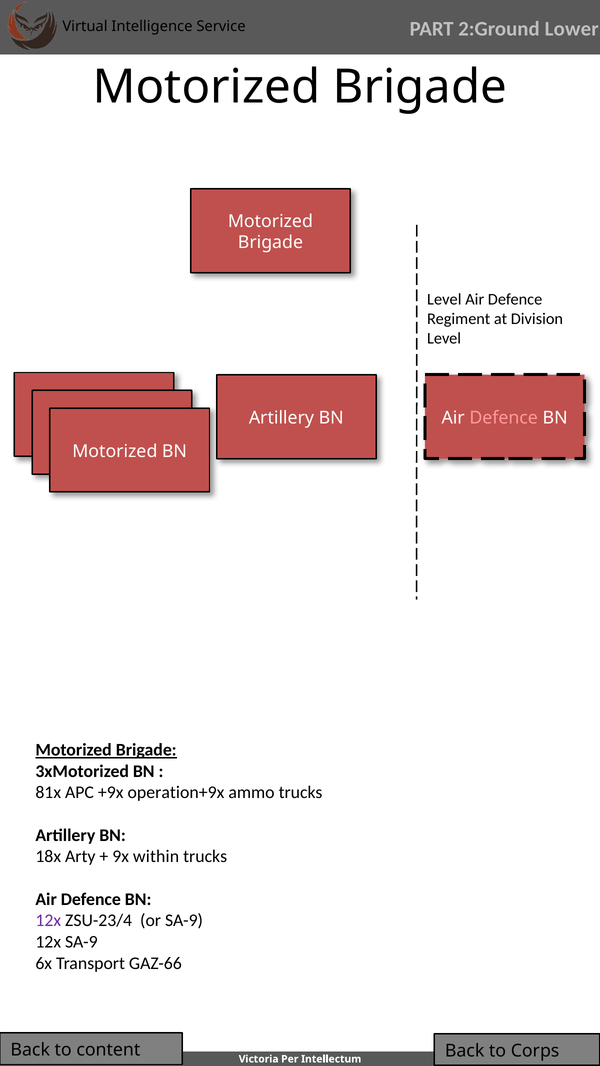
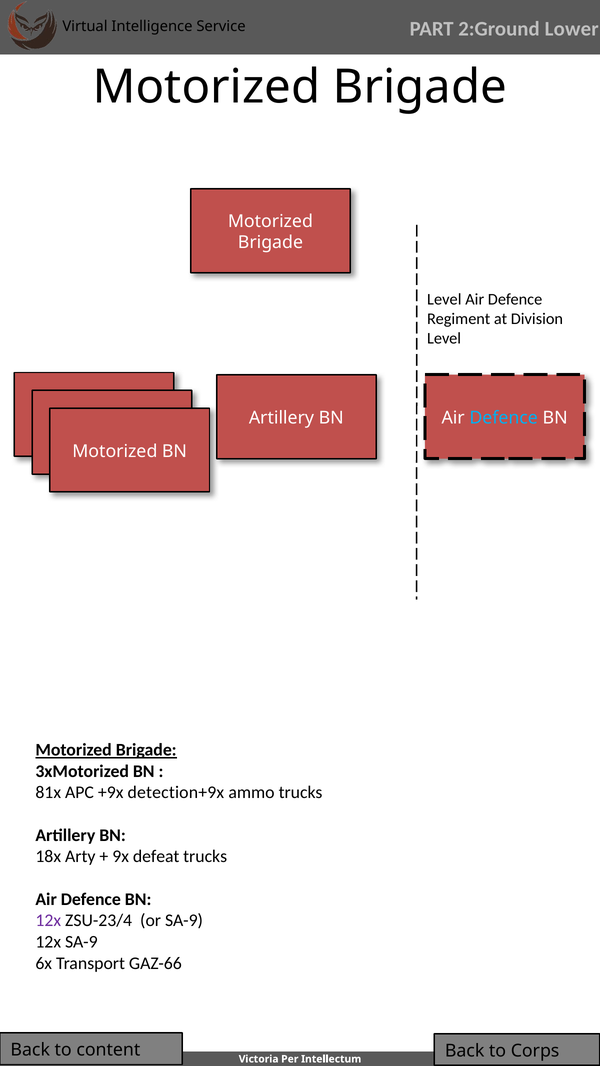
Defence at (504, 418) colour: pink -> light blue
operation+9x: operation+9x -> detection+9x
within: within -> defeat
